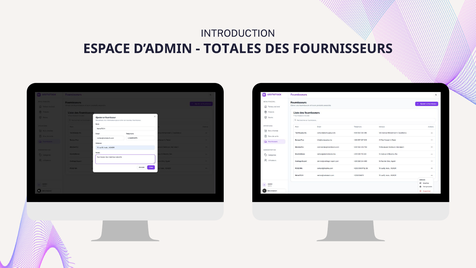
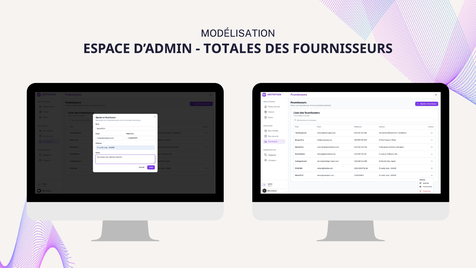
INTRODUCTION: INTRODUCTION -> MODÉLISATION
